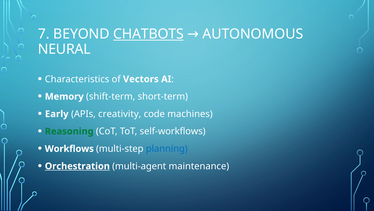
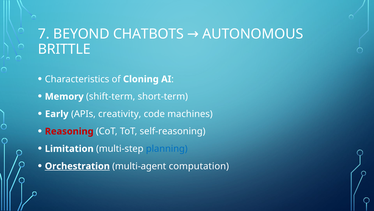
CHATBOTS underline: present -> none
NEURAL: NEURAL -> BRITTLE
Vectors: Vectors -> Cloning
Reasoning colour: green -> red
self-workflows: self-workflows -> self-reasoning
Workflows: Workflows -> Limitation
maintenance: maintenance -> computation
